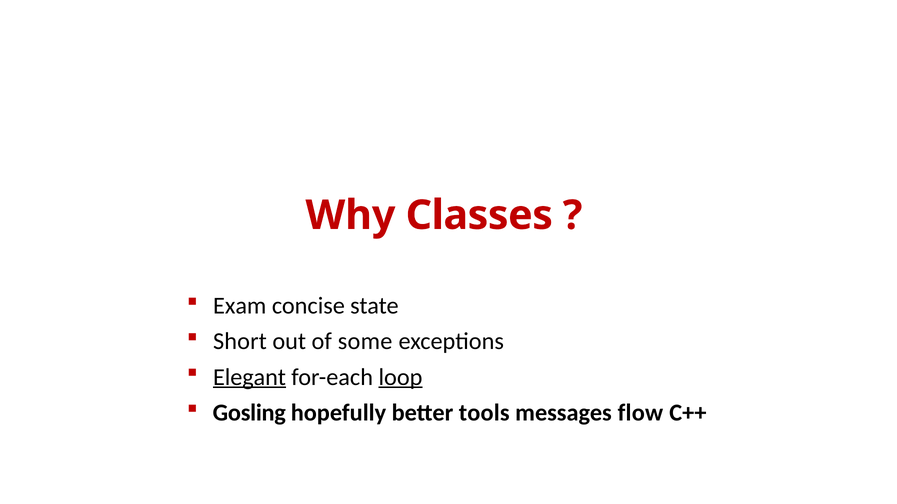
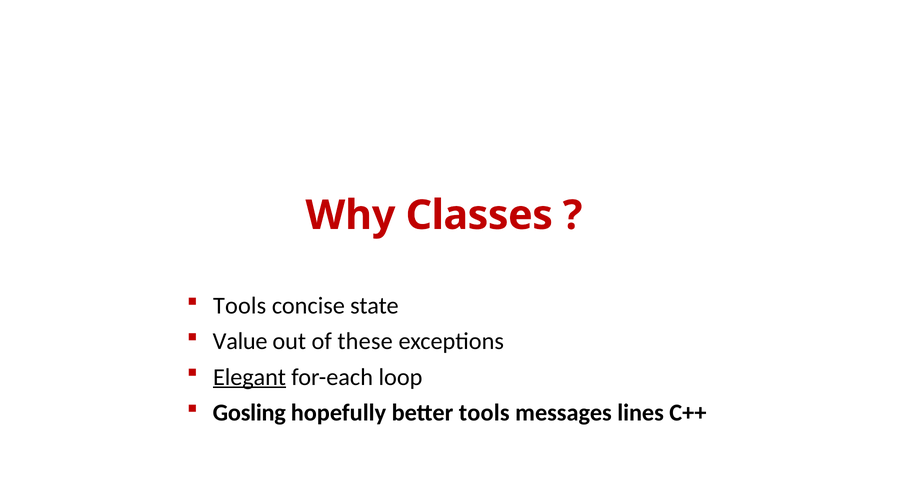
Exam at (240, 306): Exam -> Tools
Short: Short -> Value
some: some -> these
loop underline: present -> none
flow: flow -> lines
